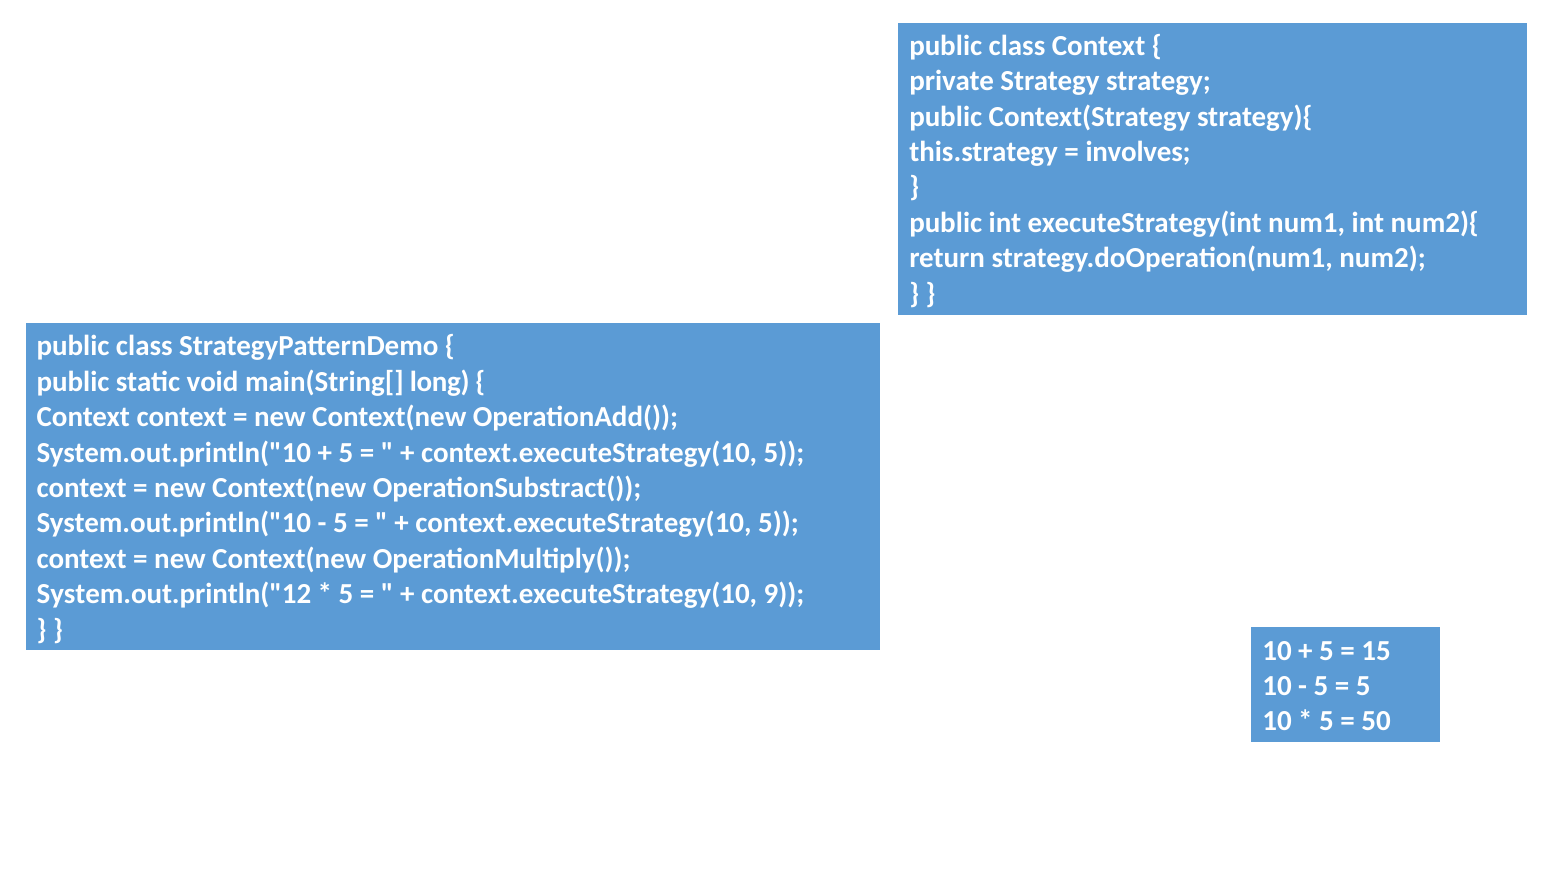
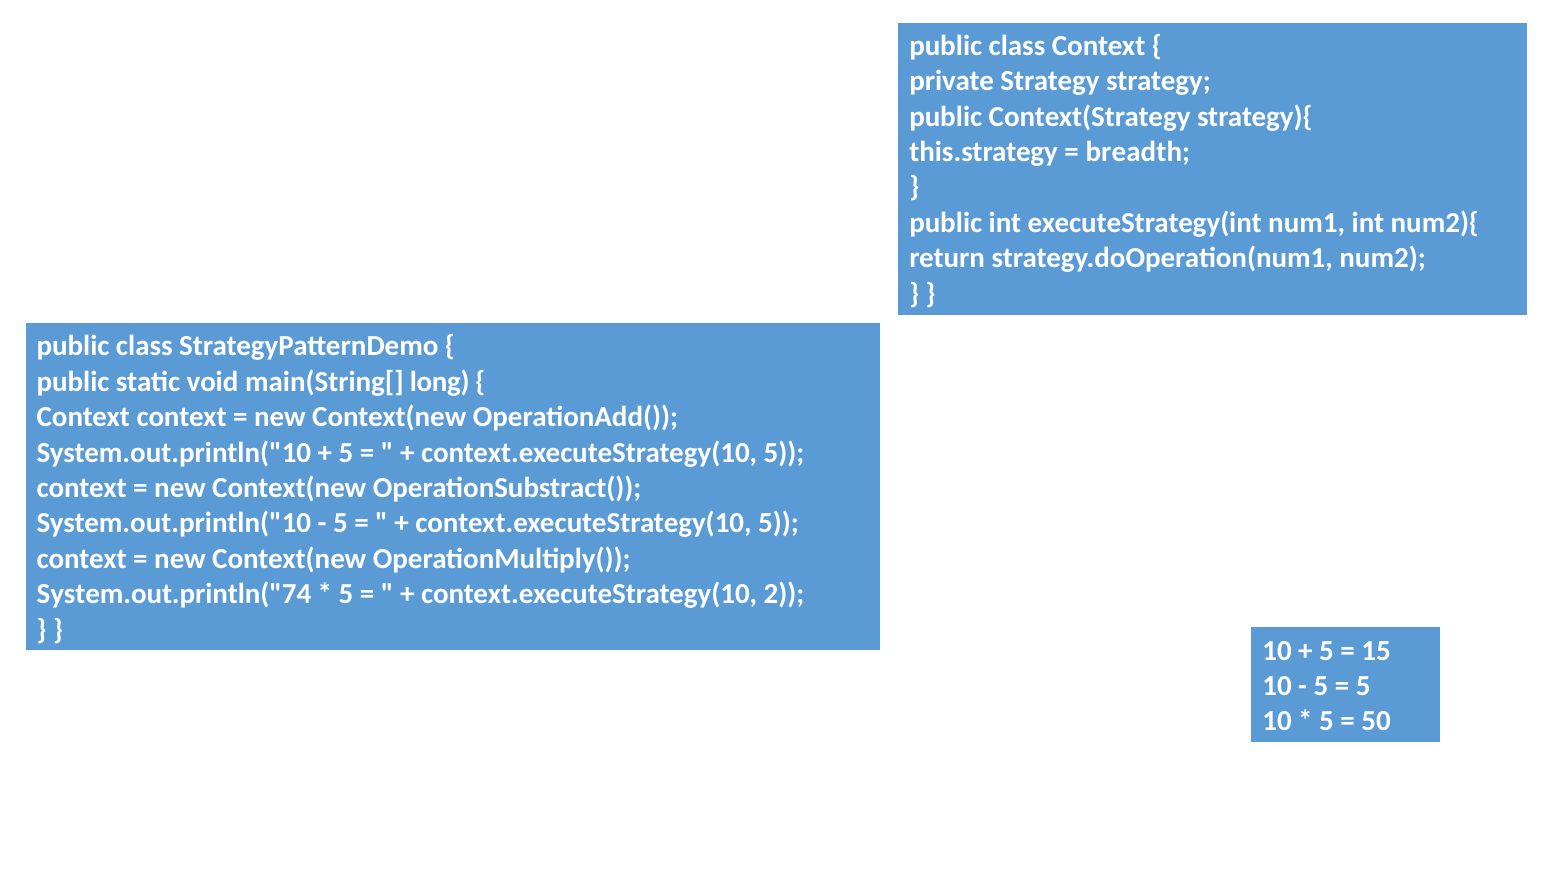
involves: involves -> breadth
System.out.println("12: System.out.println("12 -> System.out.println("74
9: 9 -> 2
